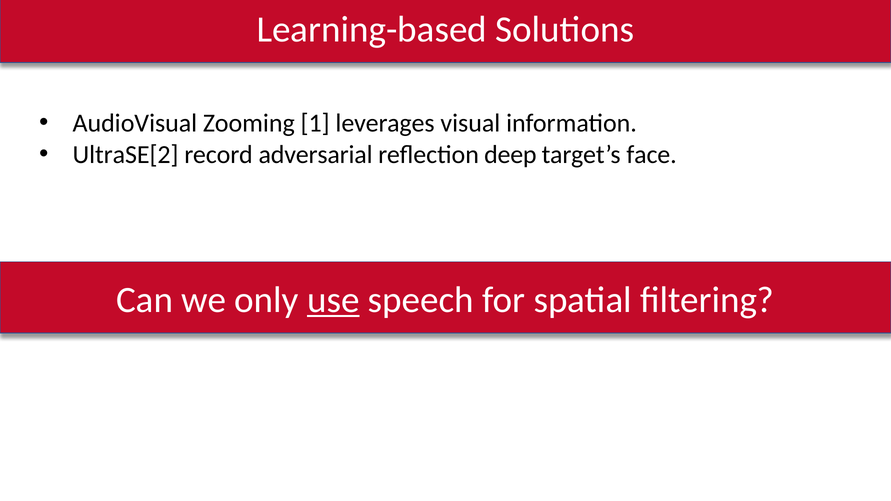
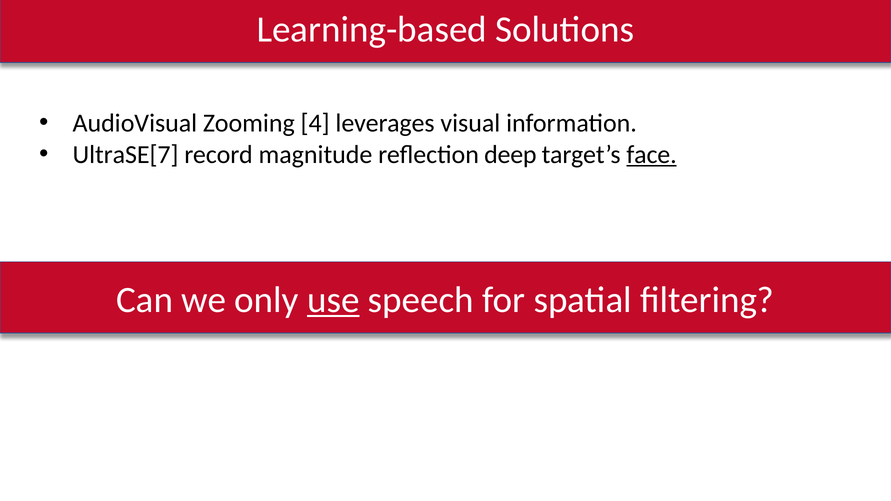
1: 1 -> 4
UltraSE[2: UltraSE[2 -> UltraSE[7
adversarial: adversarial -> magnitude
face underline: none -> present
